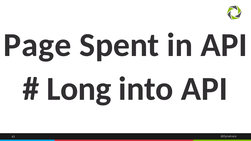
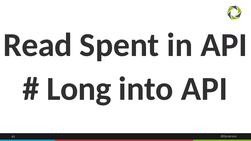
Page: Page -> Read
